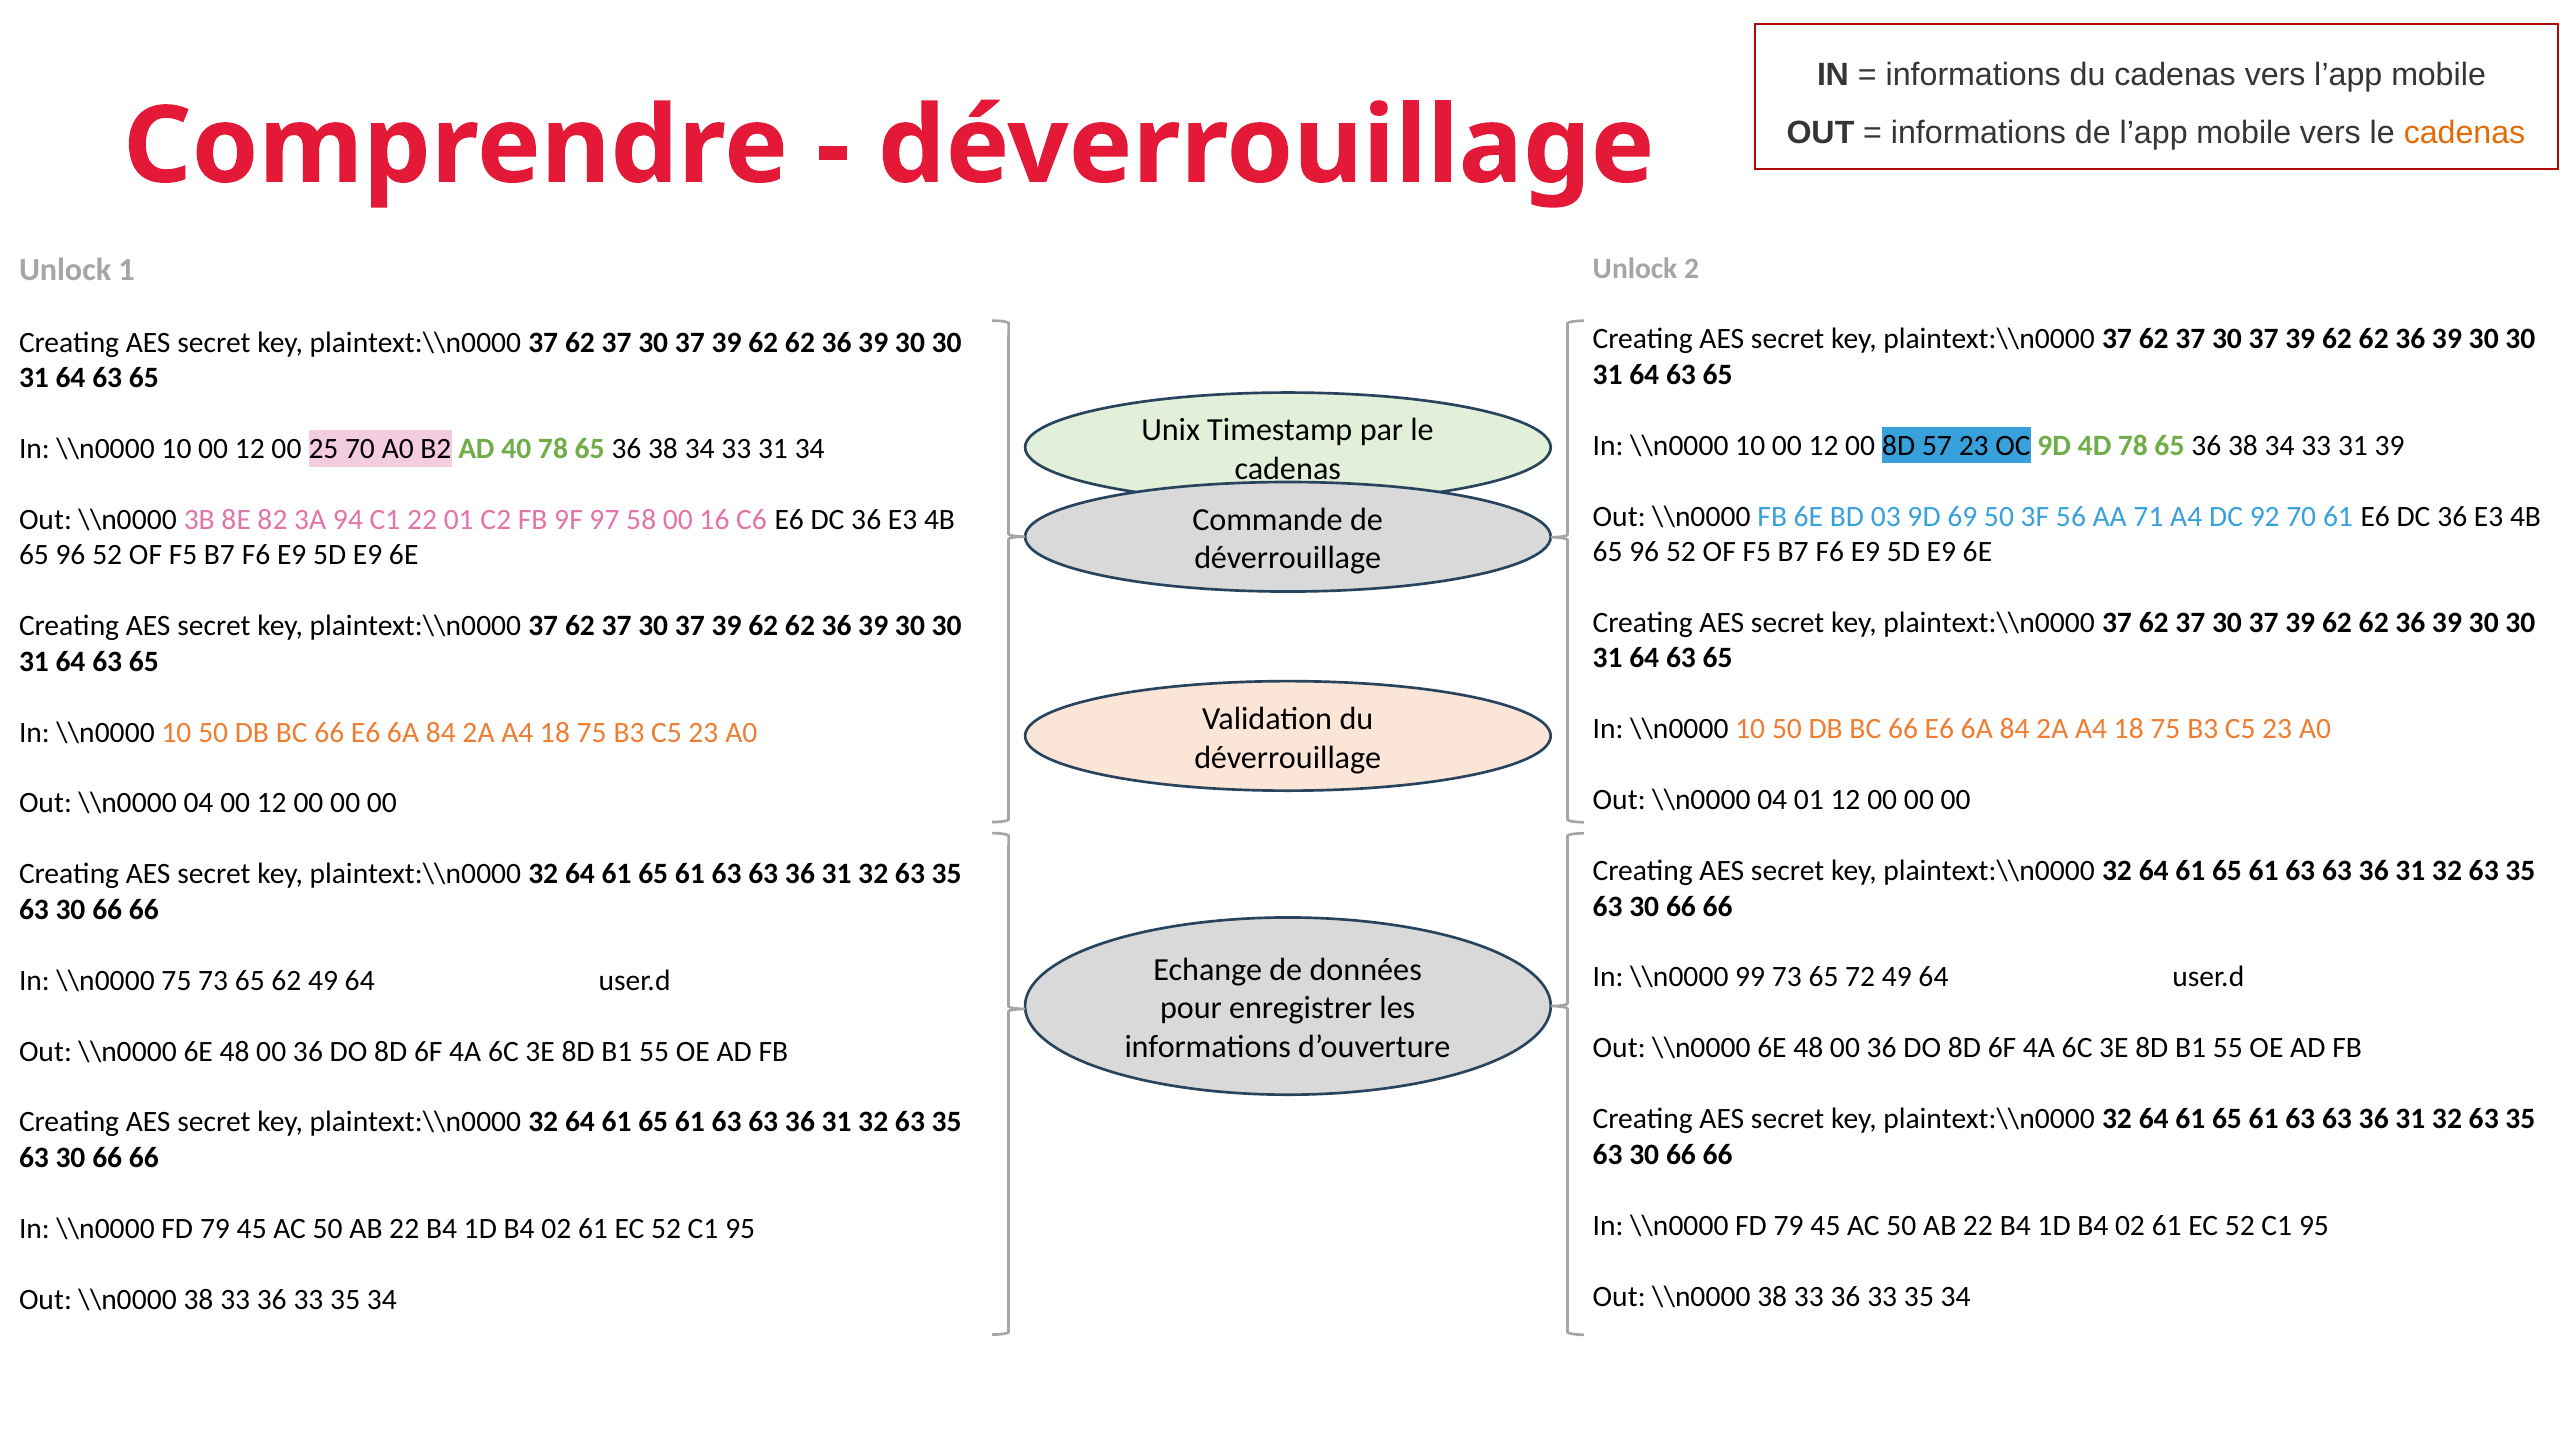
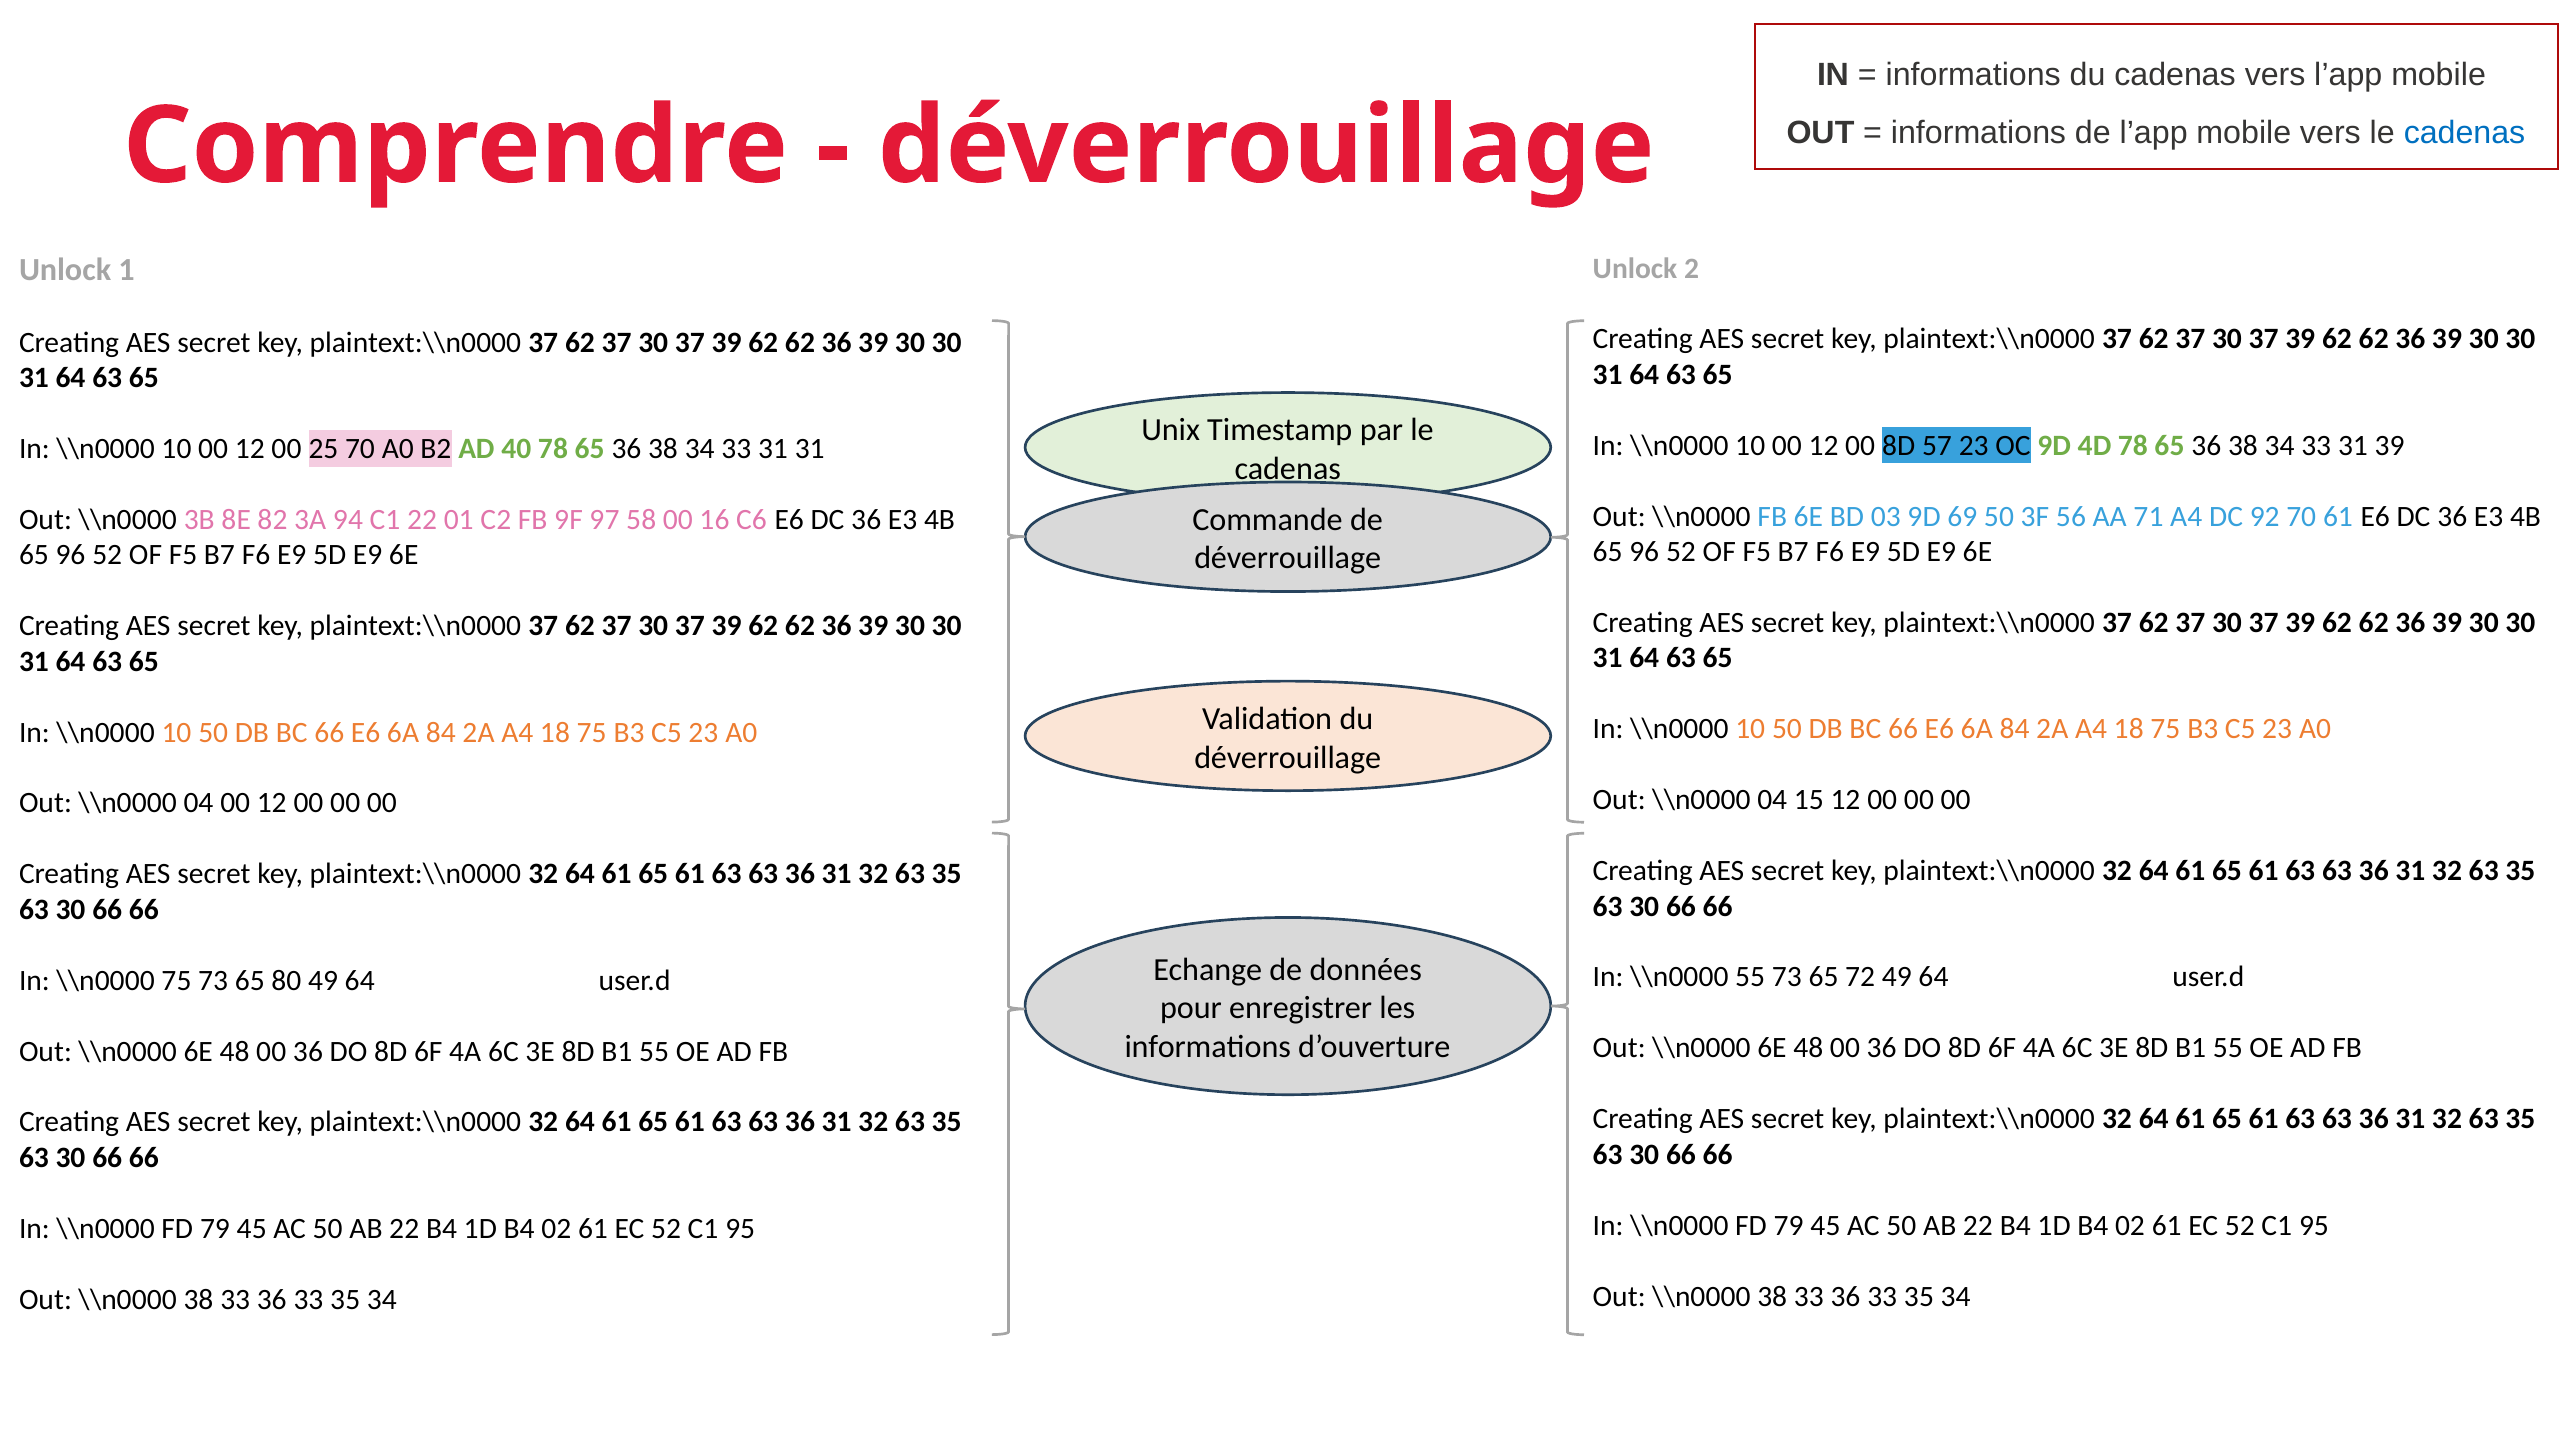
cadenas at (2465, 133) colour: orange -> blue
31 34: 34 -> 31
04 01: 01 -> 15
\\n0000 99: 99 -> 55
65 62: 62 -> 80
